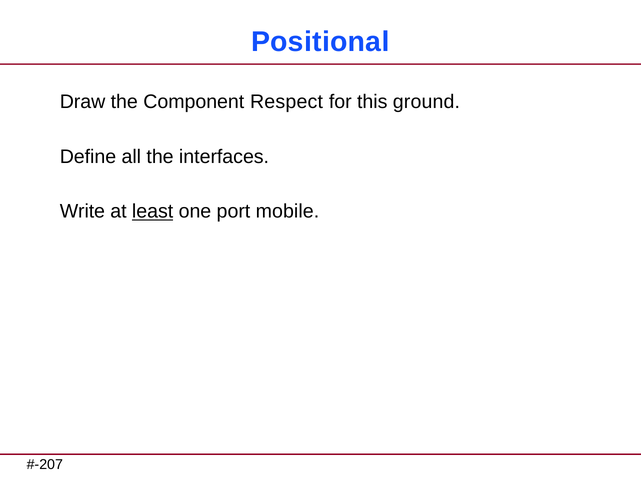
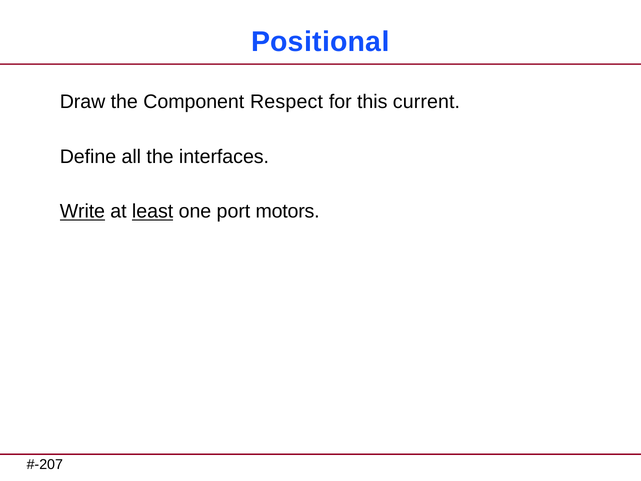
ground: ground -> current
Write underline: none -> present
mobile: mobile -> motors
